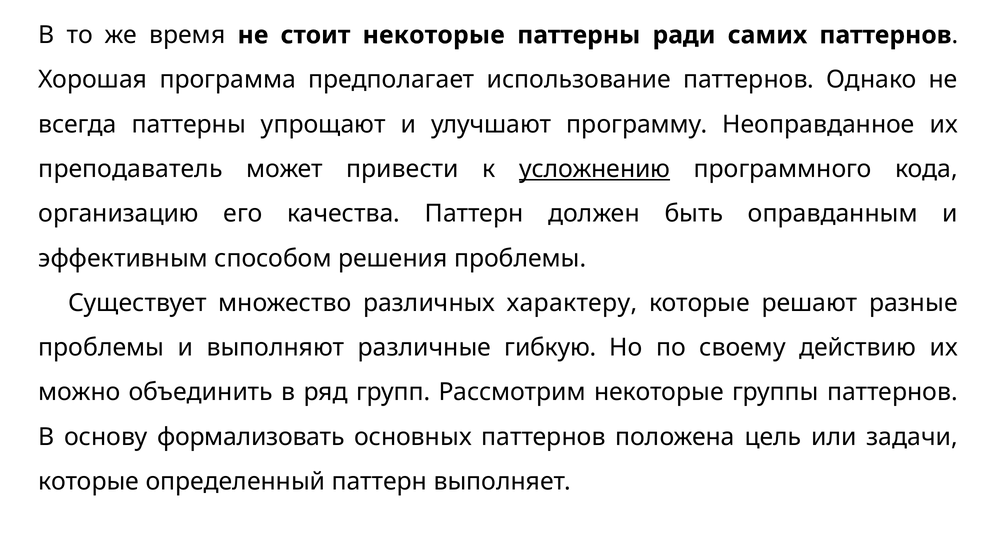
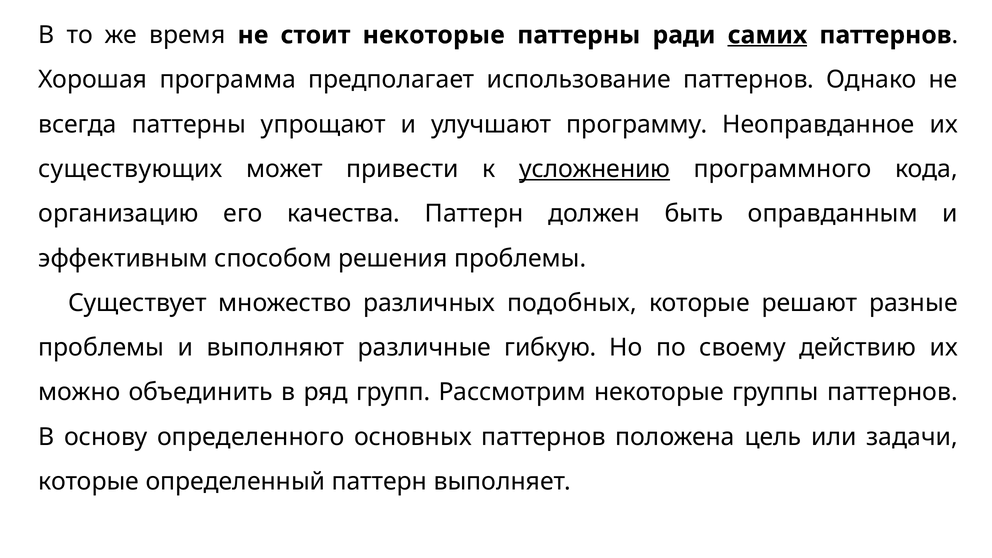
самих underline: none -> present
преподаватель: преподаватель -> существующих
характеру: характеру -> подобных
формализовать: формализовать -> определенного
